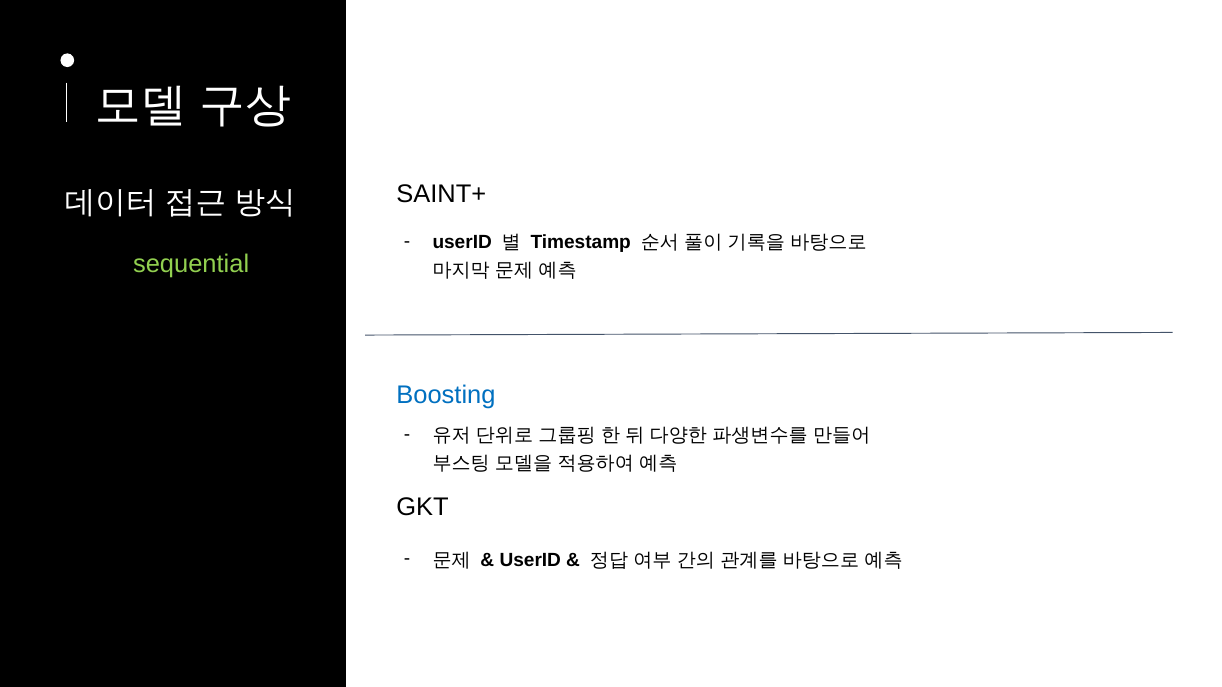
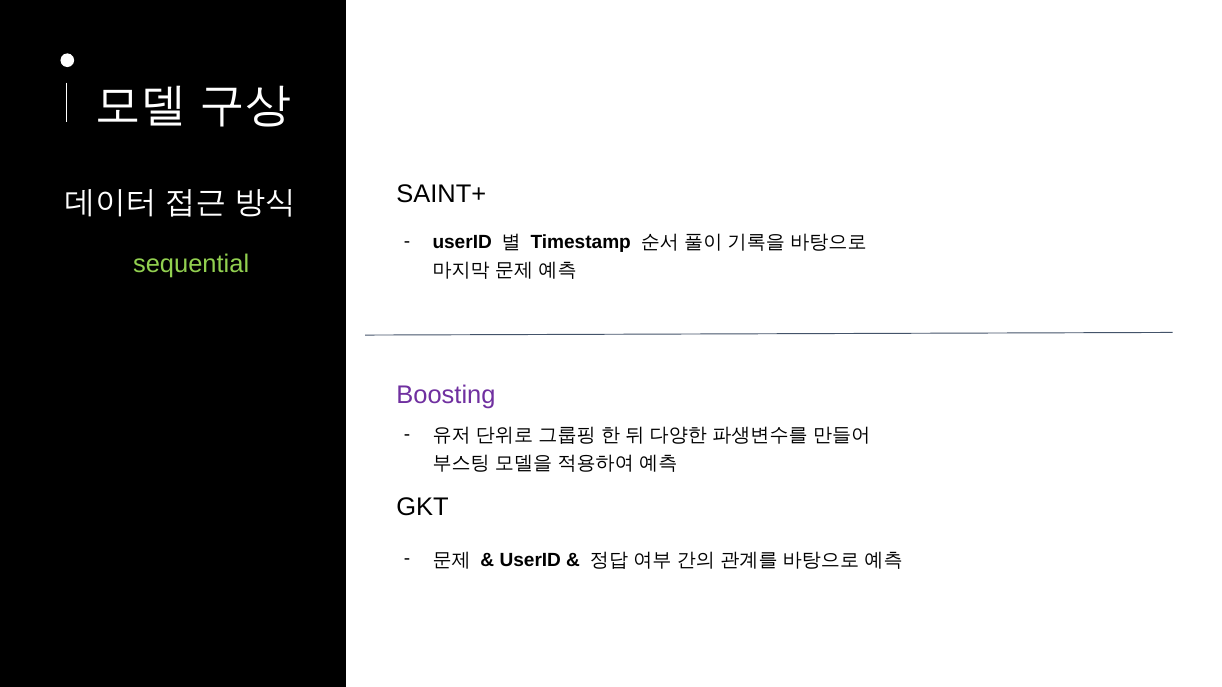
Boosting colour: blue -> purple
